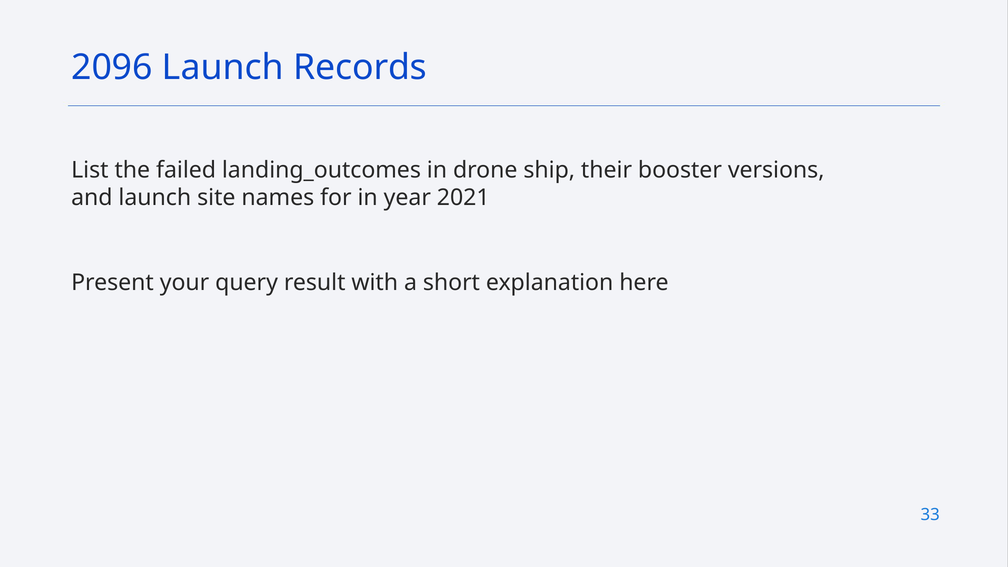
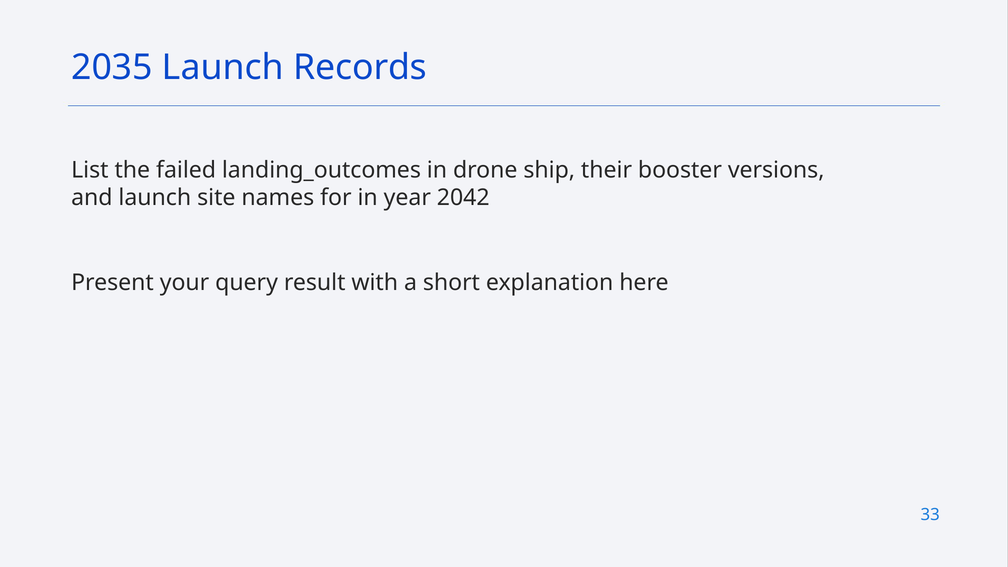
2096: 2096 -> 2035
2021: 2021 -> 2042
